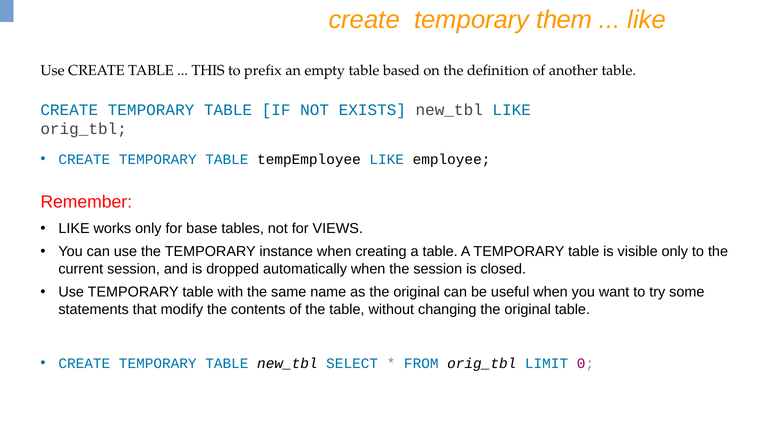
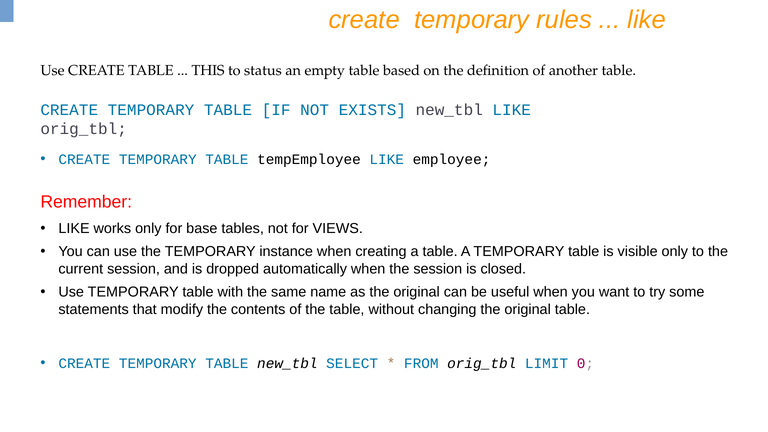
them: them -> rules
prefix: prefix -> status
